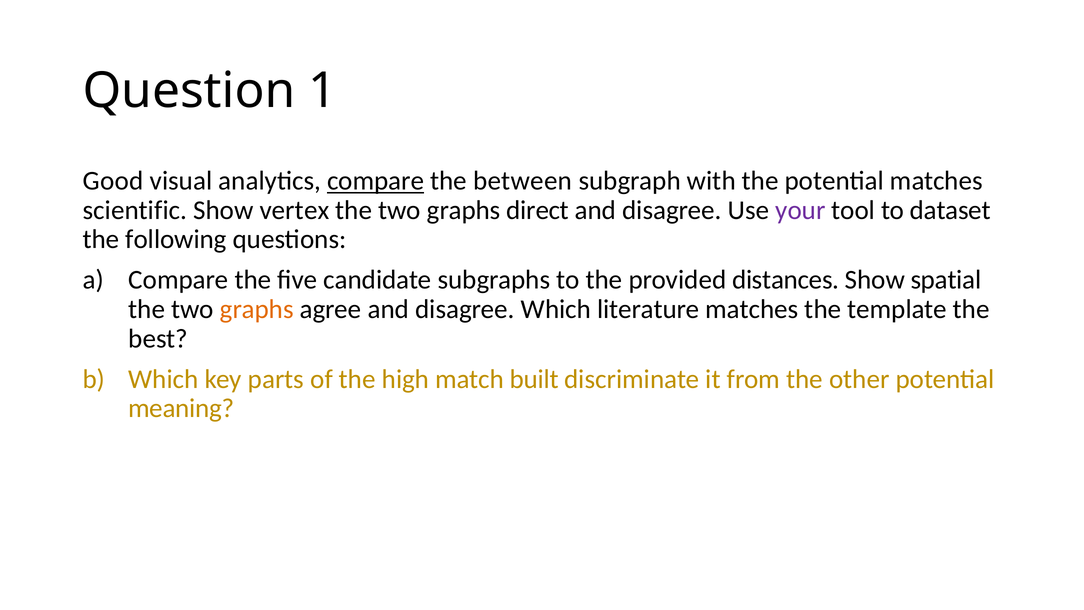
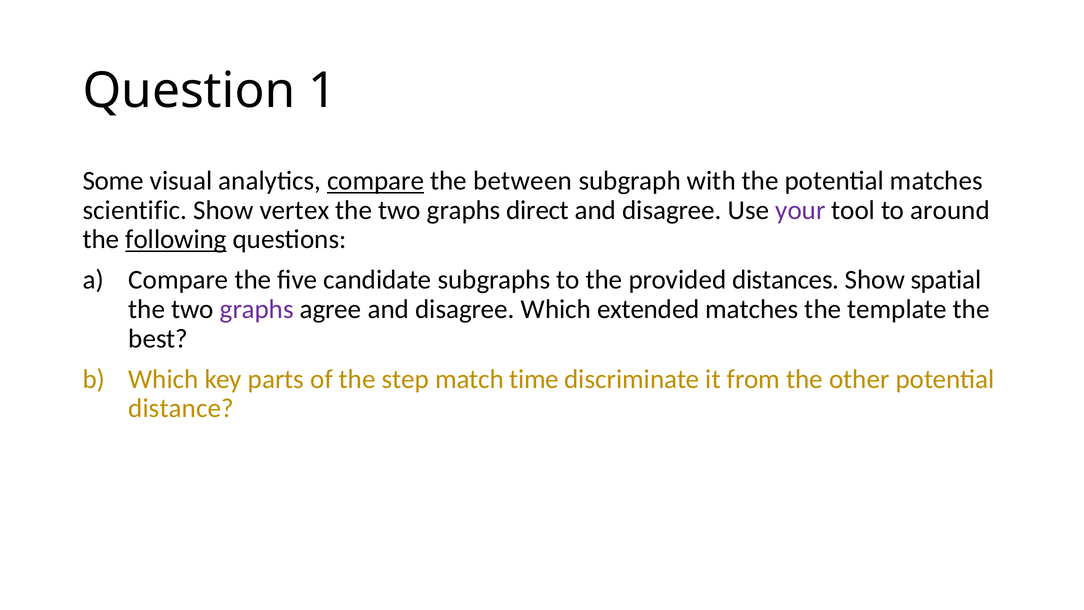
Good: Good -> Some
dataset: dataset -> around
following underline: none -> present
graphs at (257, 309) colour: orange -> purple
literature: literature -> extended
high: high -> step
built: built -> time
meaning: meaning -> distance
